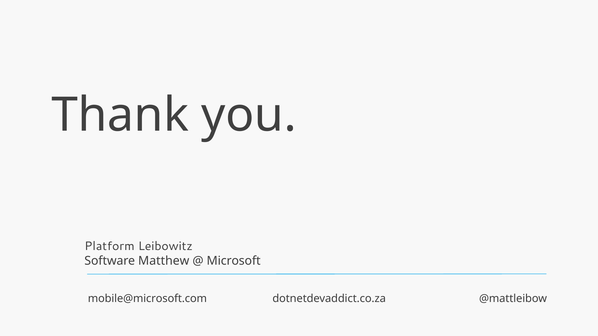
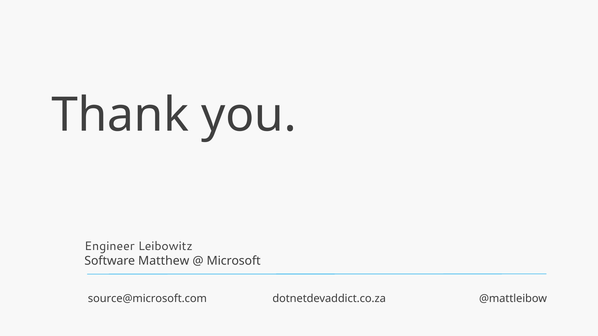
Platform: Platform -> Engineer
mobile@microsoft.com: mobile@microsoft.com -> source@microsoft.com
